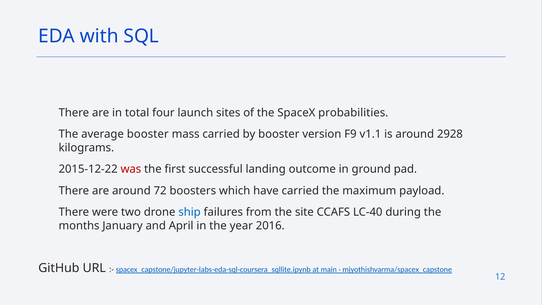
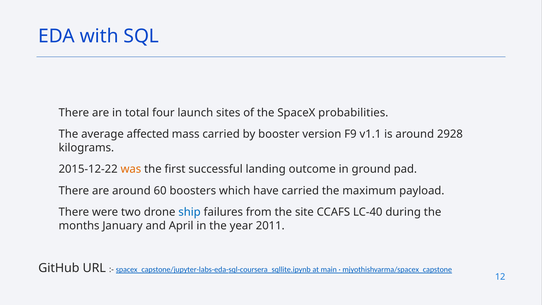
average booster: booster -> affected
was colour: red -> orange
72: 72 -> 60
2016: 2016 -> 2011
